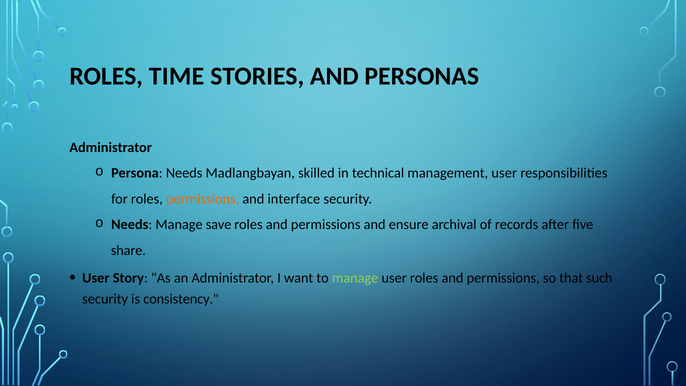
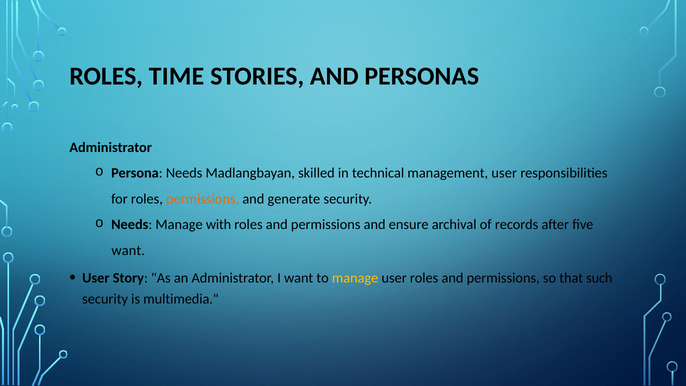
interface: interface -> generate
save: save -> with
share at (128, 250): share -> want
manage at (355, 278) colour: light green -> yellow
consistency: consistency -> multimedia
